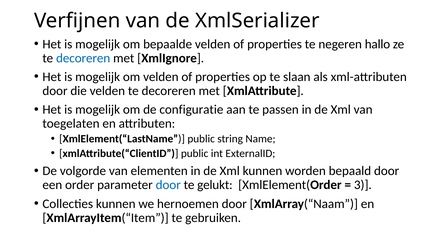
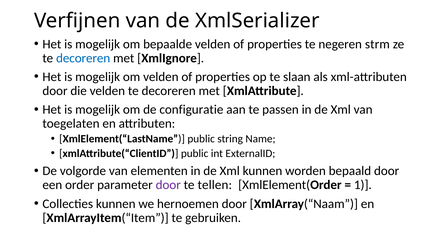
hallo: hallo -> strm
door at (168, 185) colour: blue -> purple
gelukt: gelukt -> tellen
3: 3 -> 1
